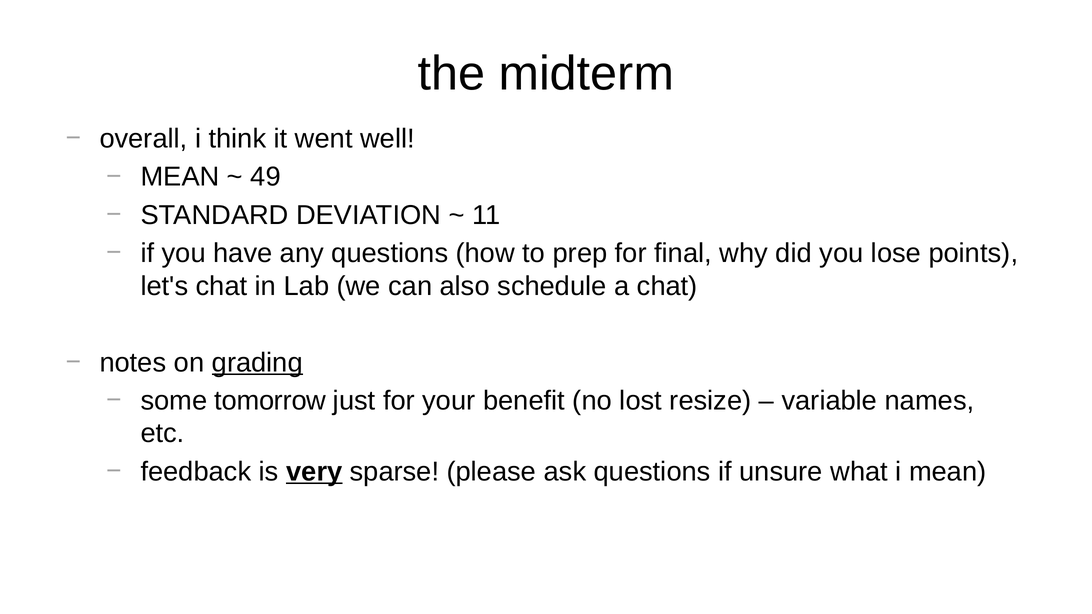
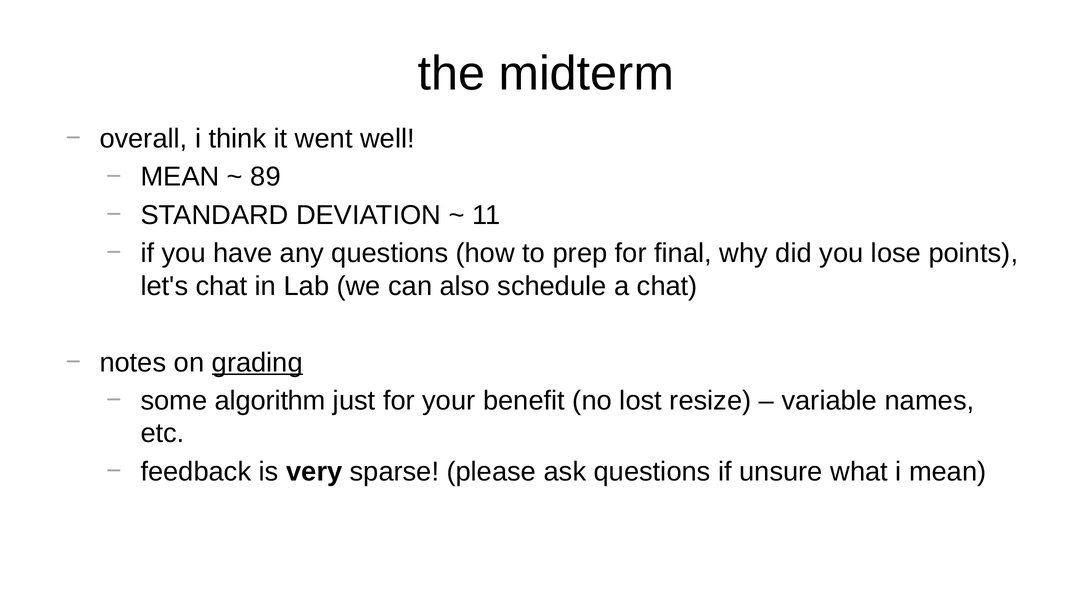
49: 49 -> 89
tomorrow: tomorrow -> algorithm
very underline: present -> none
